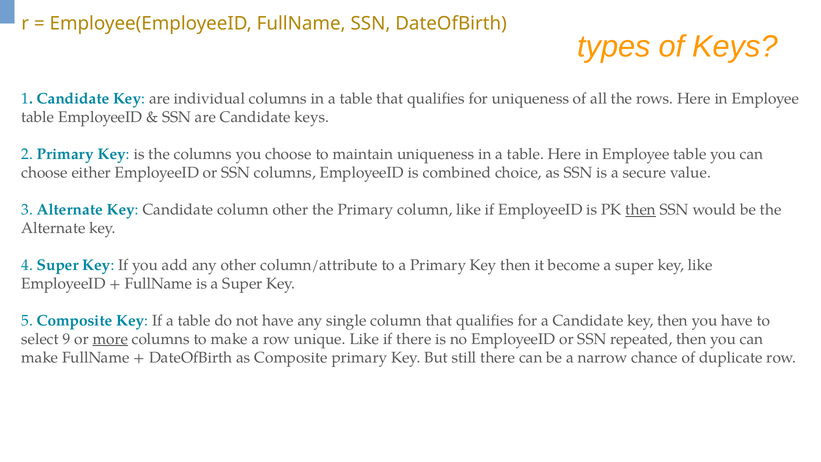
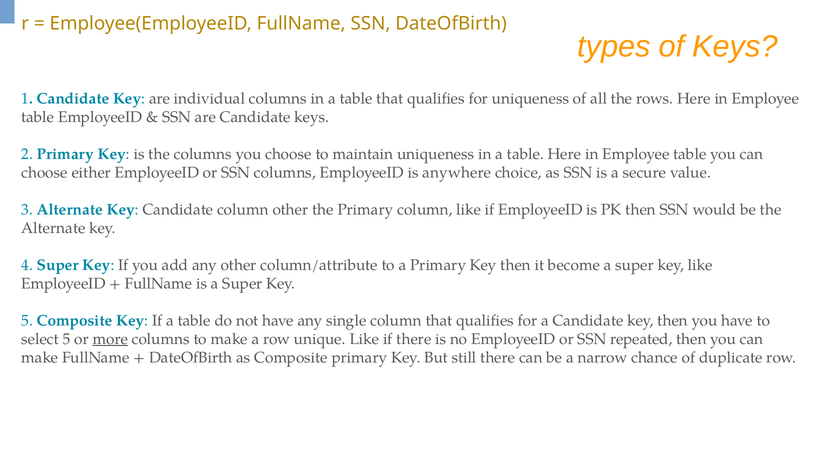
combined: combined -> anywhere
then at (641, 210) underline: present -> none
select 9: 9 -> 5
